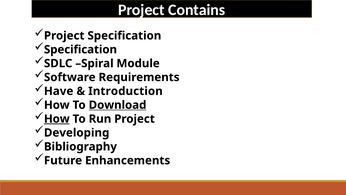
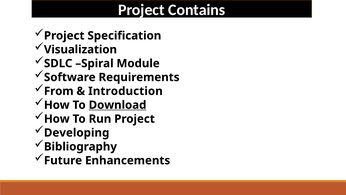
Specification at (80, 49): Specification -> Visualization
Have: Have -> From
How at (57, 119) underline: present -> none
